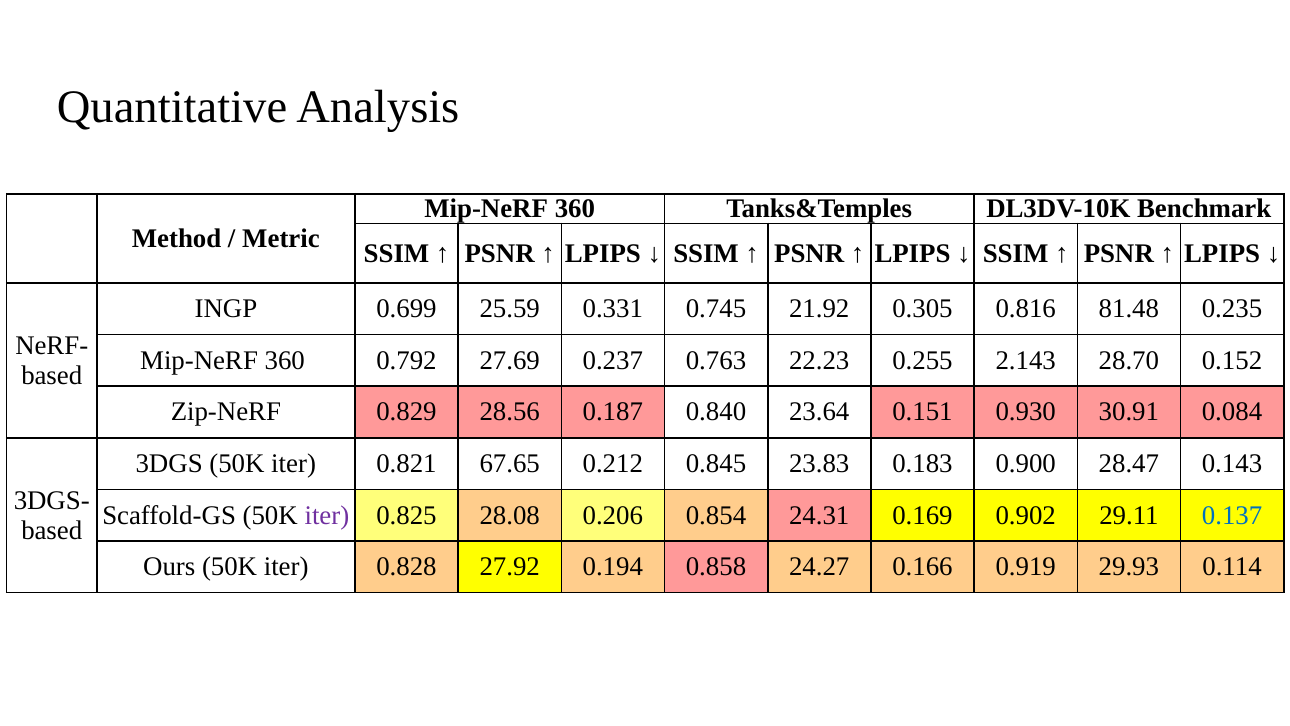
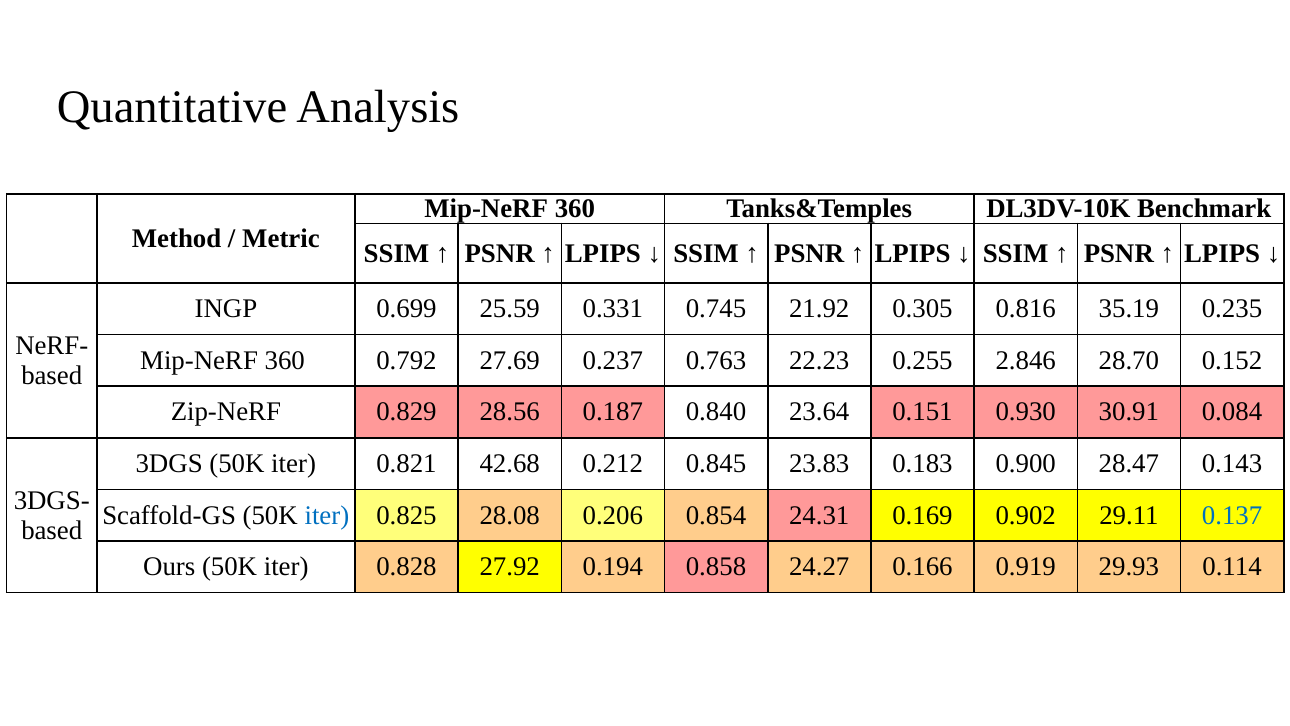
81.48: 81.48 -> 35.19
2.143: 2.143 -> 2.846
67.65: 67.65 -> 42.68
iter at (327, 515) colour: purple -> blue
